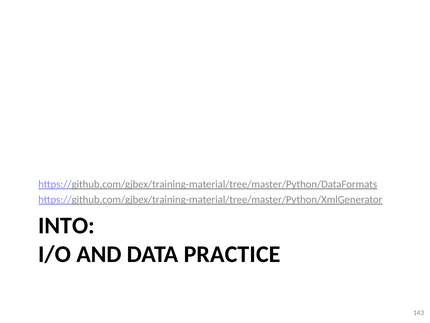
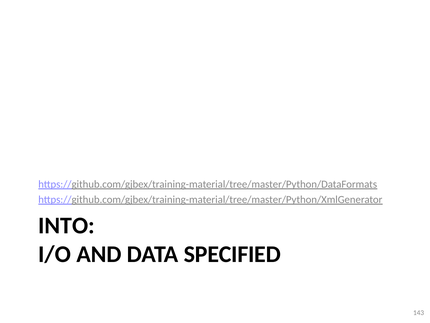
PRACTICE: PRACTICE -> SPECIFIED
